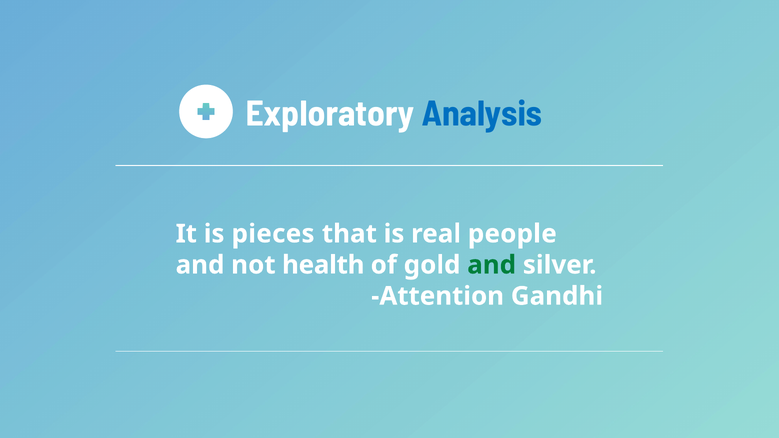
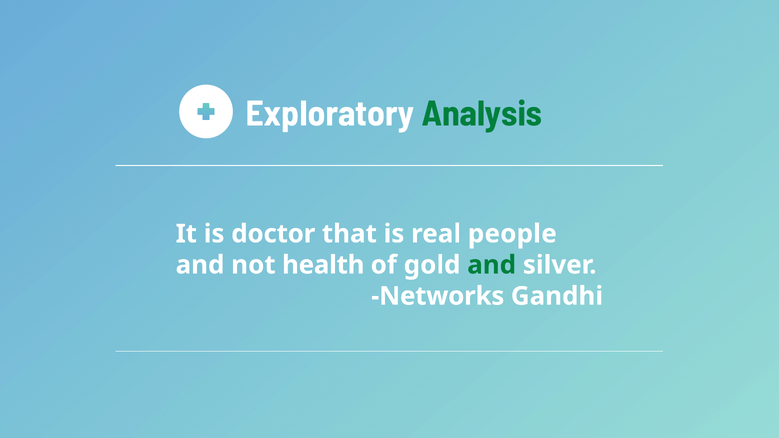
Analysis colour: blue -> green
pieces: pieces -> doctor
Attention: Attention -> Networks
